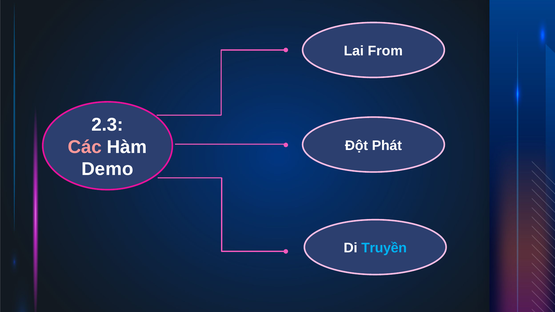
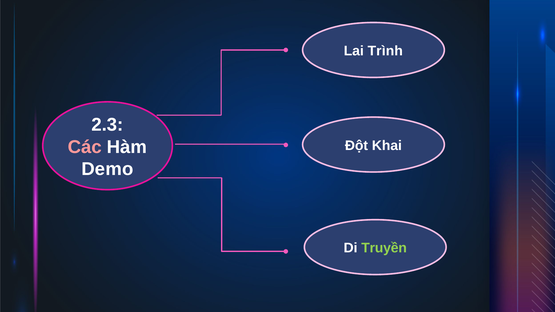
From: From -> Trình
Phát: Phát -> Khai
Truyền colour: light blue -> light green
